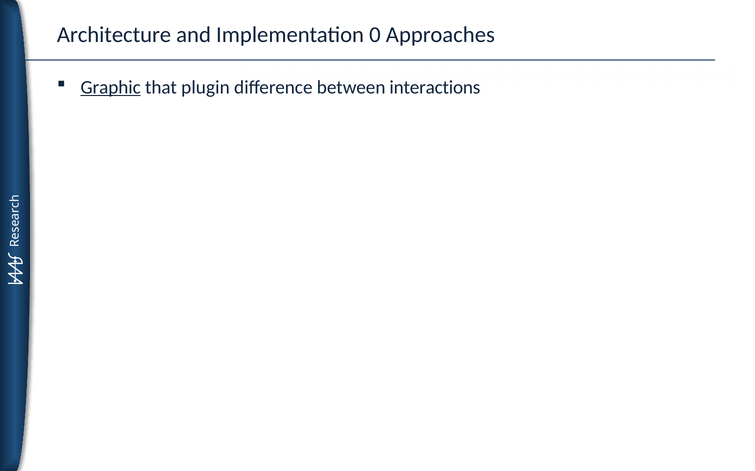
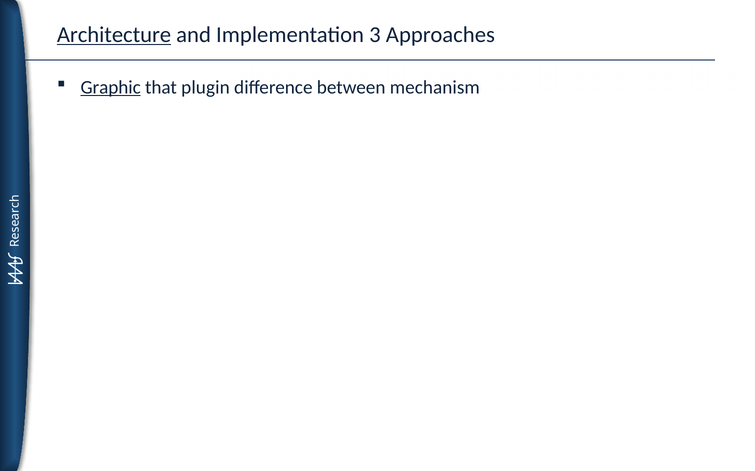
Architecture underline: none -> present
0: 0 -> 3
interactions: interactions -> mechanism
